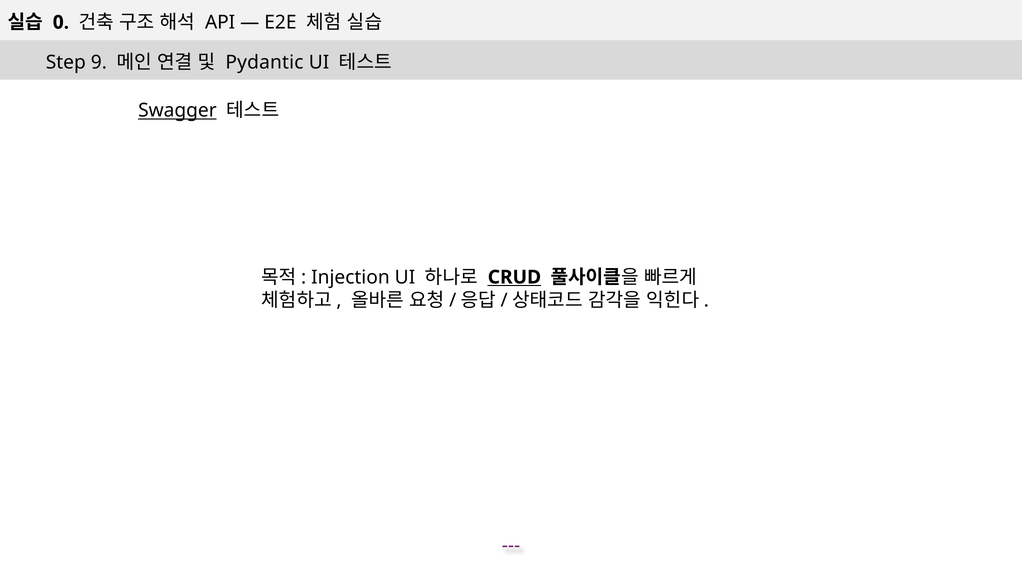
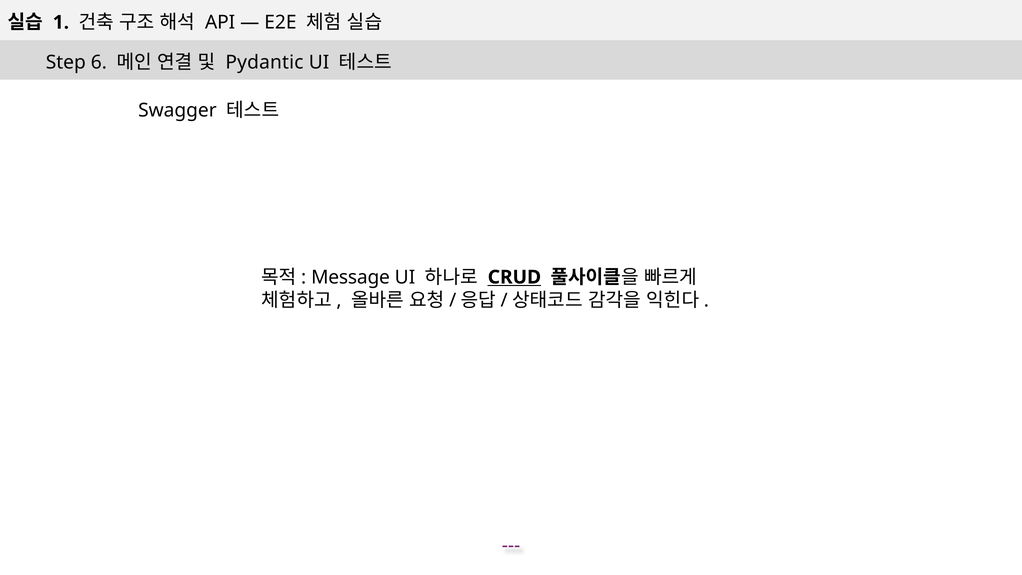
0: 0 -> 1
9: 9 -> 6
Swagger underline: present -> none
Injection: Injection -> Message
